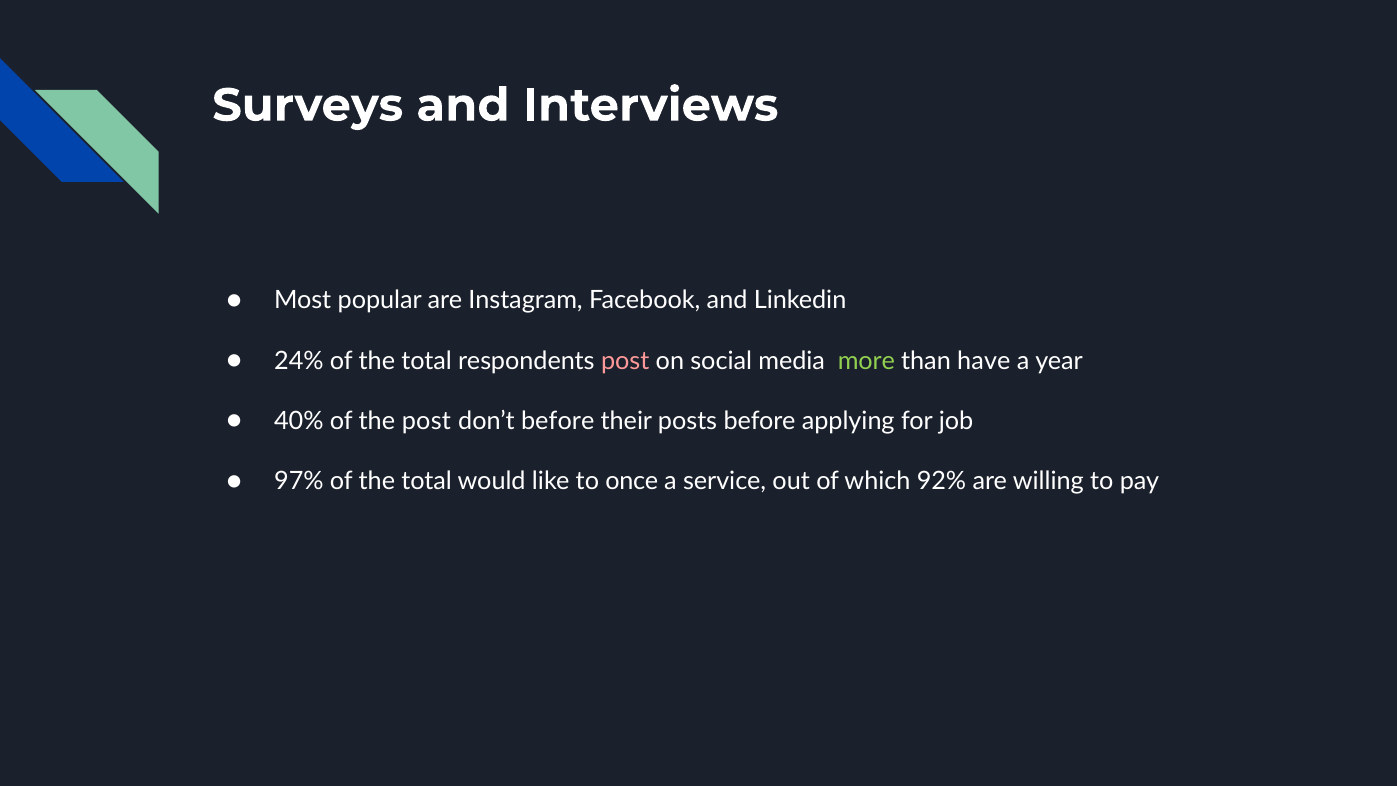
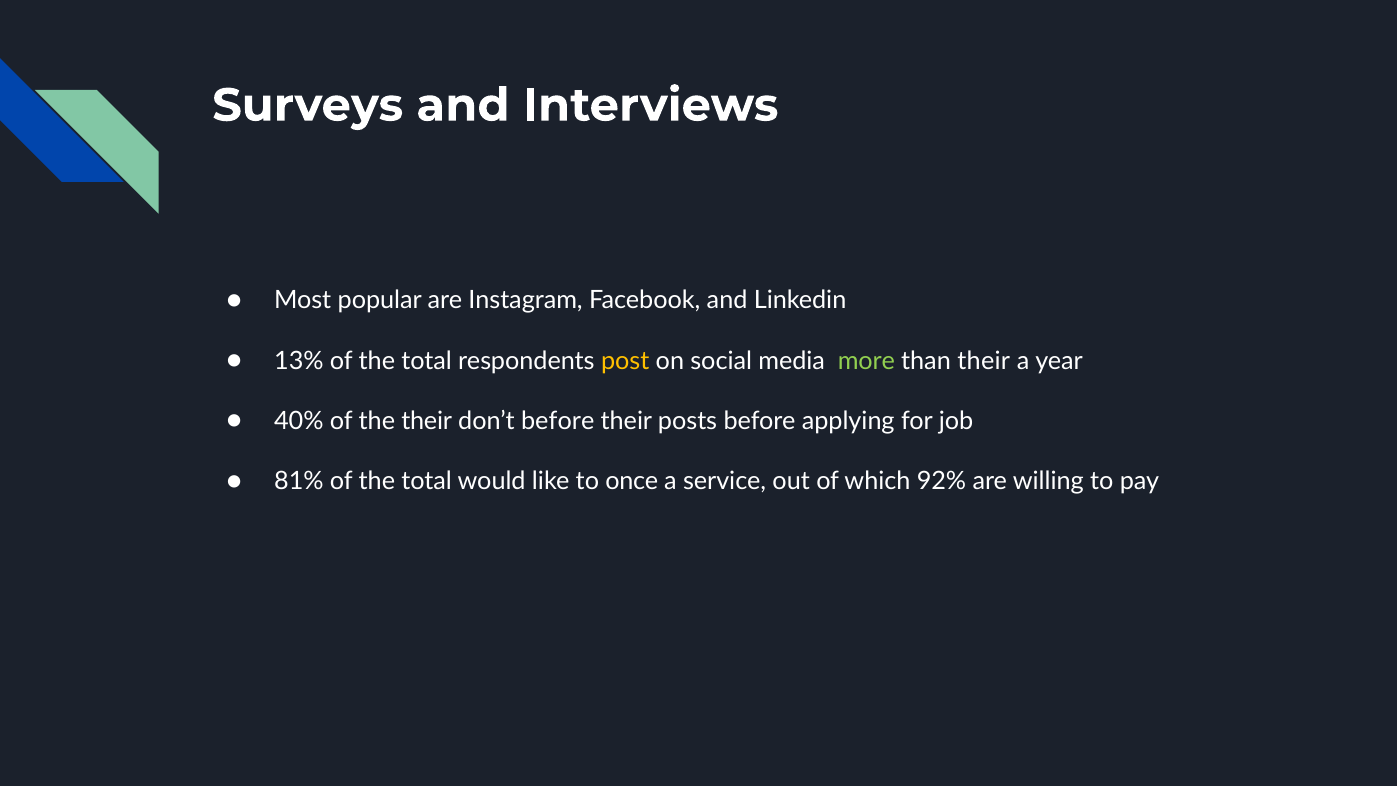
24%: 24% -> 13%
post at (625, 361) colour: pink -> yellow
than have: have -> their
the post: post -> their
97%: 97% -> 81%
